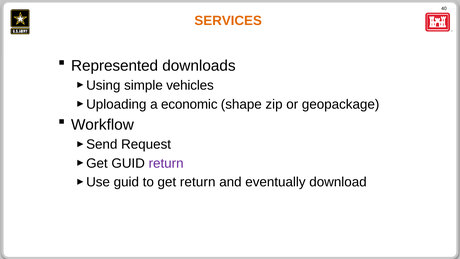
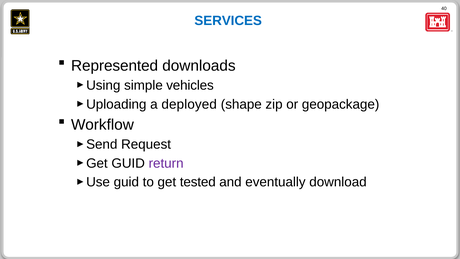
SERVICES colour: orange -> blue
economic: economic -> deployed
get return: return -> tested
